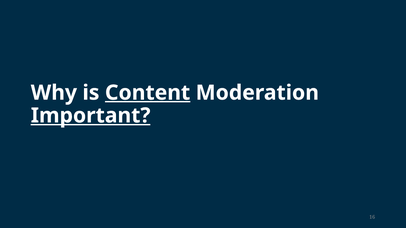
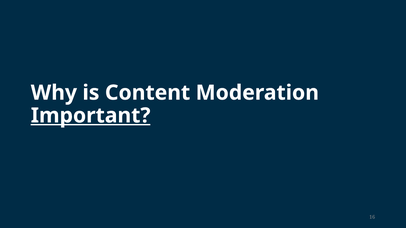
Content underline: present -> none
